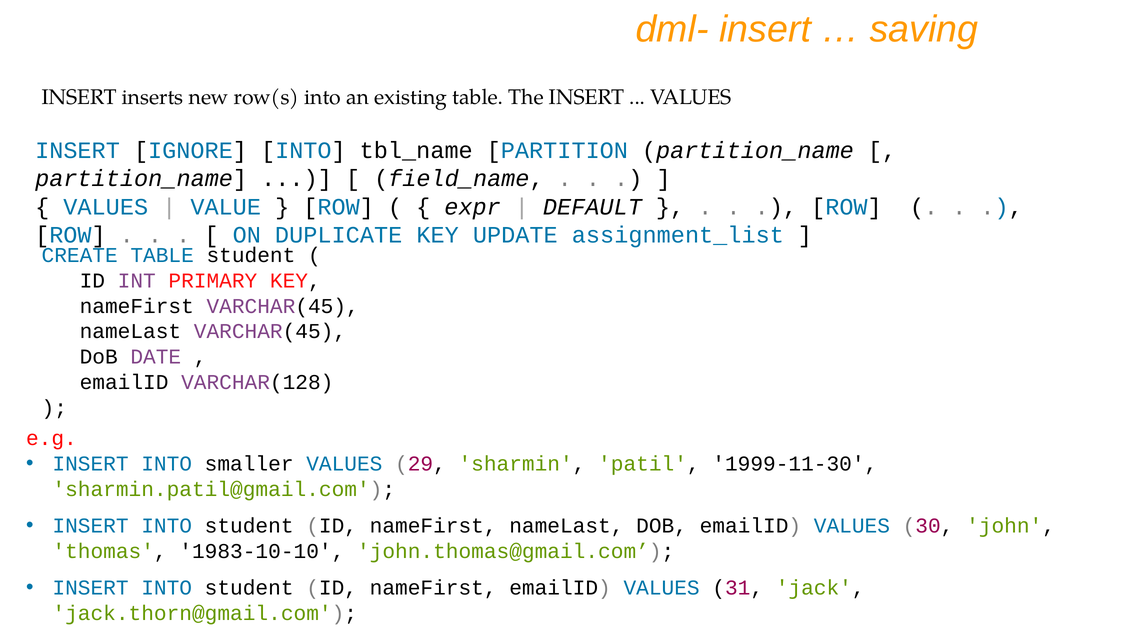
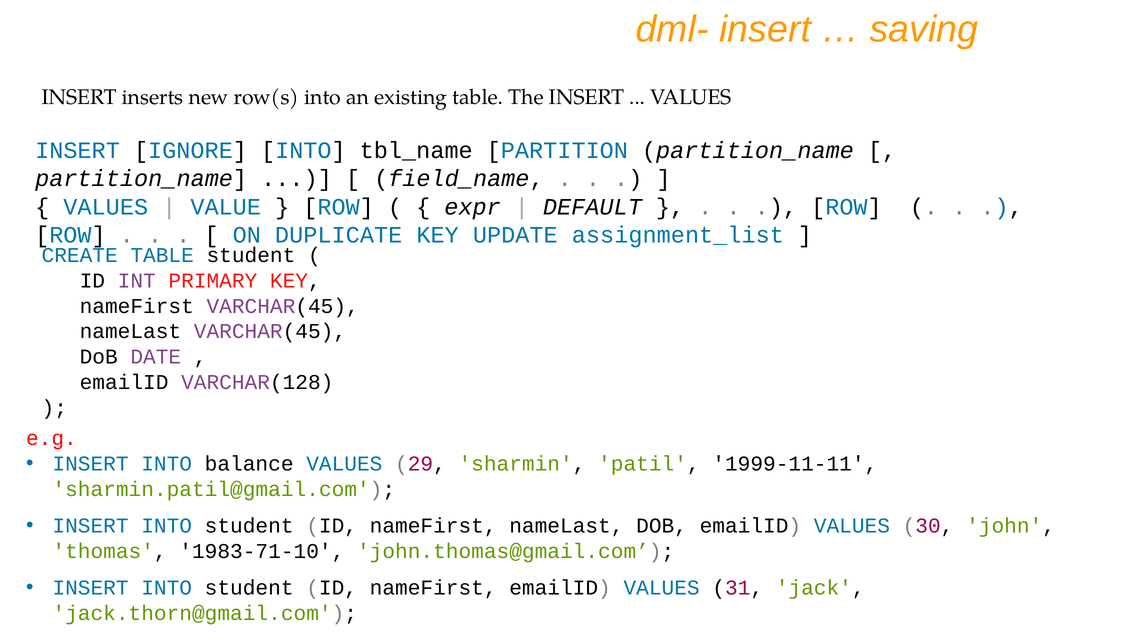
smaller: smaller -> balance
1999-11-30: 1999-11-30 -> 1999-11-11
1983-10-10: 1983-10-10 -> 1983-71-10
